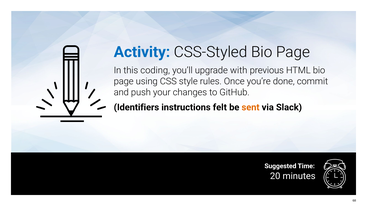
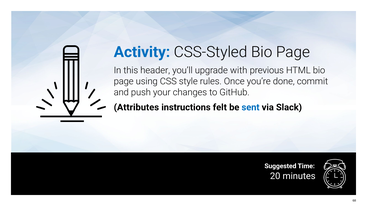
this coding: coding -> header
Identifiers: Identifiers -> Attributes
sent colour: orange -> blue
